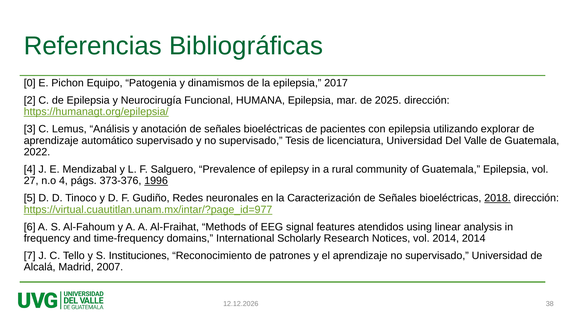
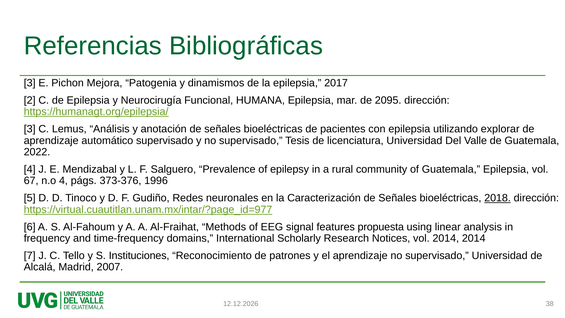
0 at (30, 83): 0 -> 3
Equipo: Equipo -> Mejora
2025: 2025 -> 2095
27: 27 -> 67
1996 underline: present -> none
atendidos: atendidos -> propuesta
